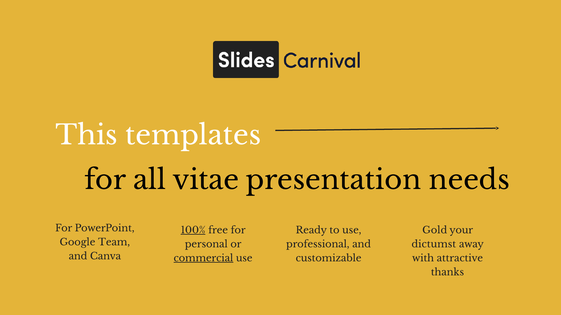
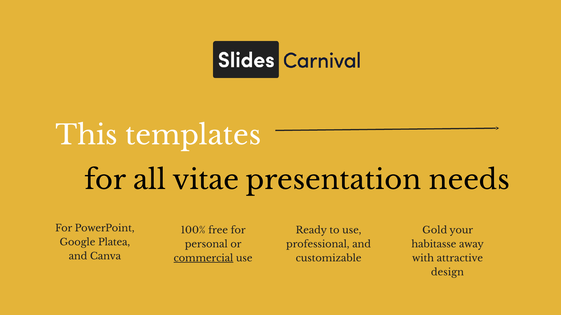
100% underline: present -> none
Team: Team -> Platea
dictumst: dictumst -> habitasse
thanks: thanks -> design
